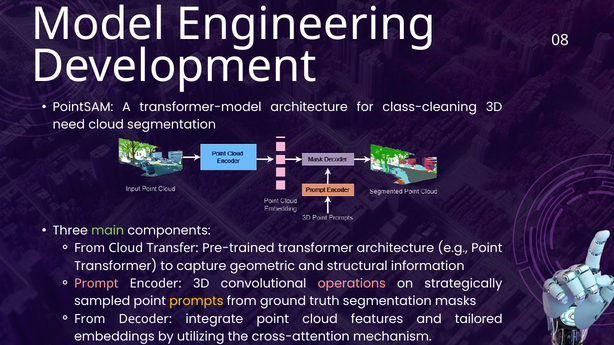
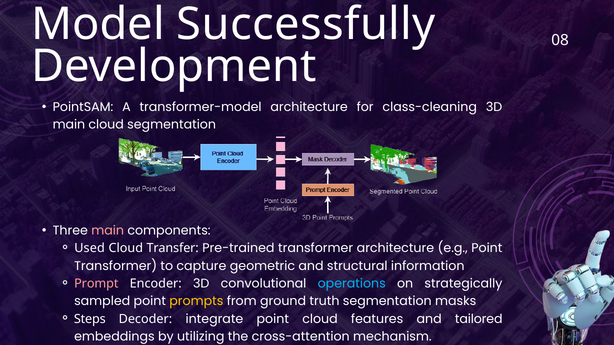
Engineering: Engineering -> Successfully
need at (69, 125): need -> main
main at (108, 231) colour: light green -> pink
From at (90, 249): From -> Used
operations colour: pink -> light blue
From at (90, 319): From -> Steps
